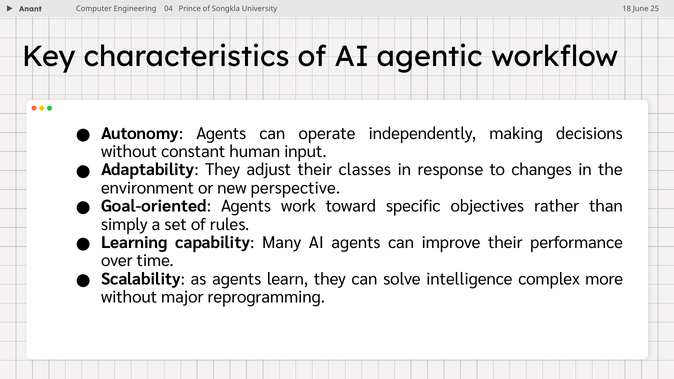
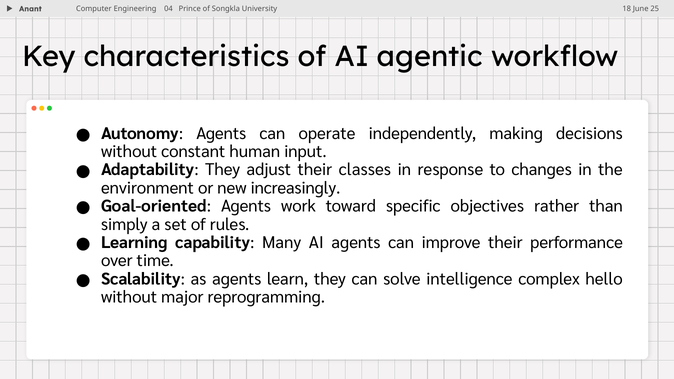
perspective: perspective -> increasingly
more: more -> hello
